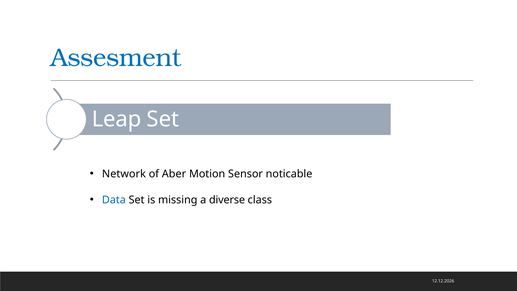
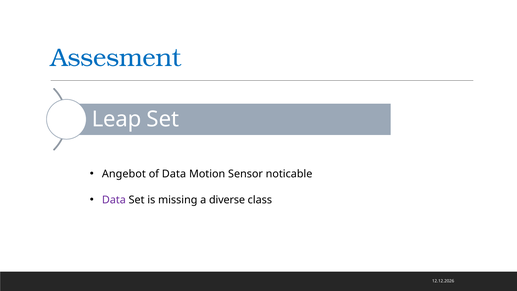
Network: Network -> Angebot
of Aber: Aber -> Data
Data at (114, 200) colour: blue -> purple
